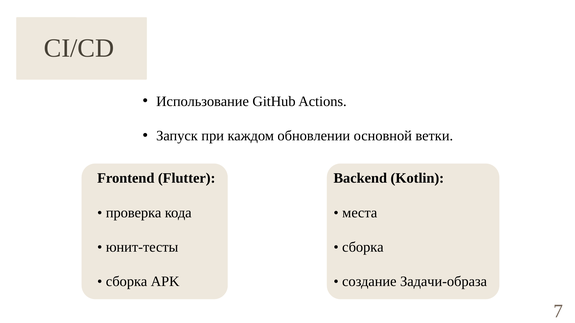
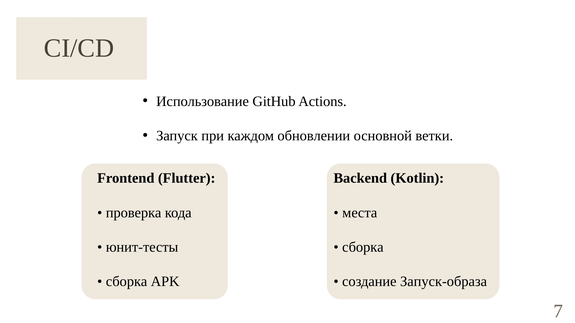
Задачи-образа: Задачи-образа -> Запуск-образа
